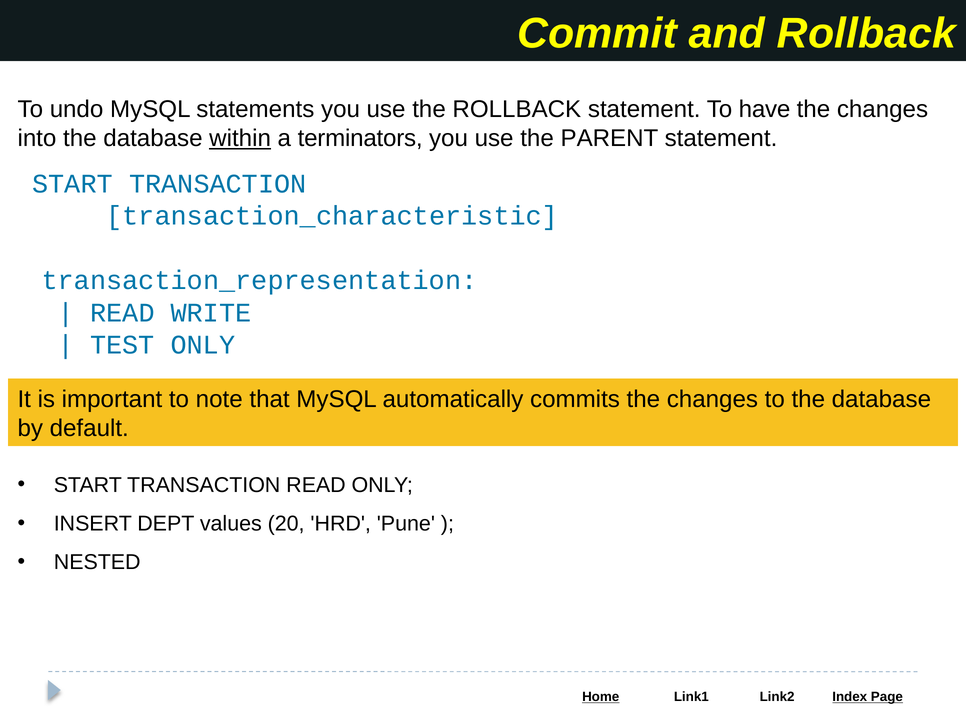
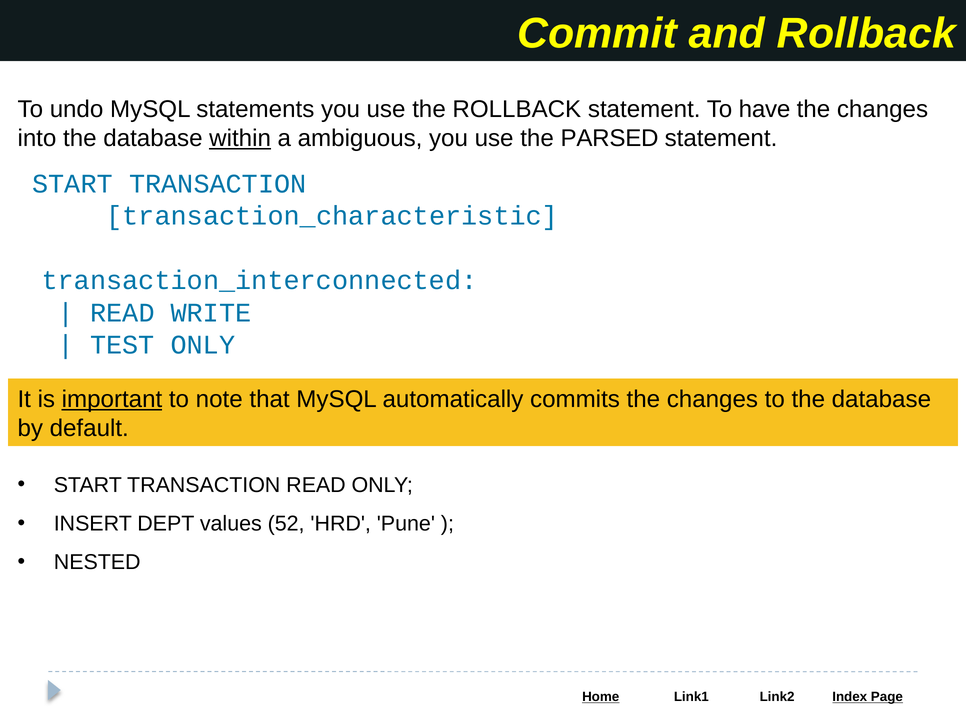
terminators: terminators -> ambiguous
PARENT: PARENT -> PARSED
transaction_representation: transaction_representation -> transaction_interconnected
important underline: none -> present
20: 20 -> 52
